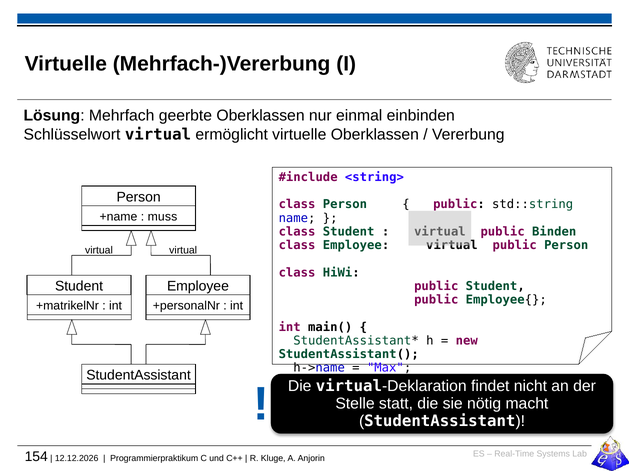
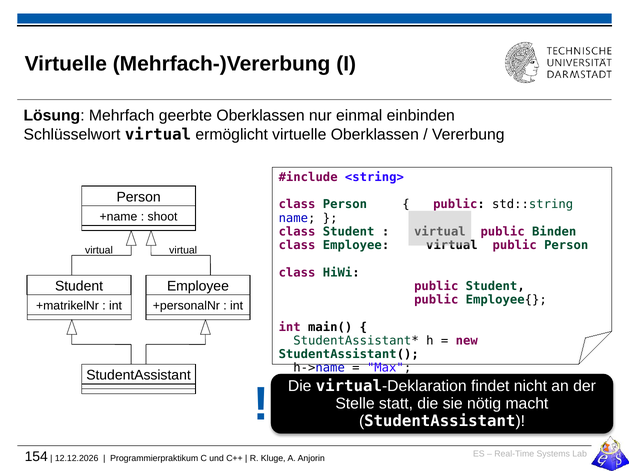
muss: muss -> shoot
